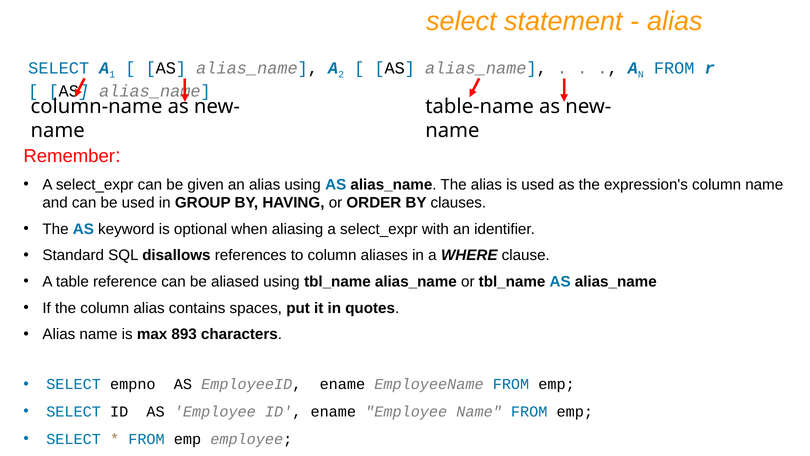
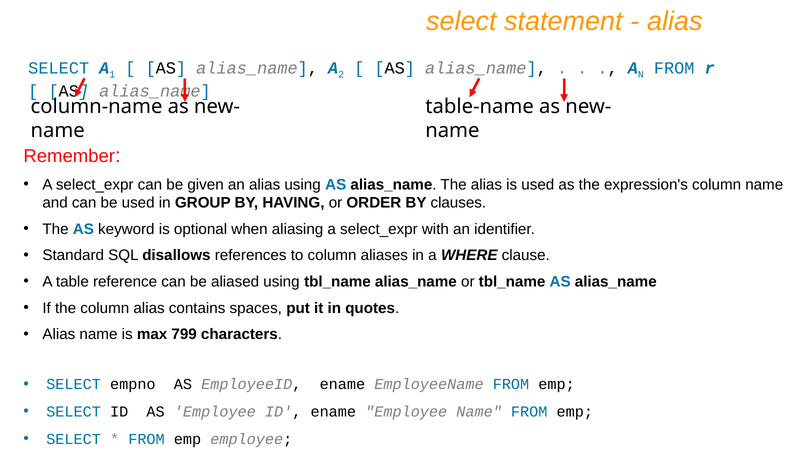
893: 893 -> 799
